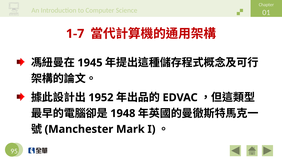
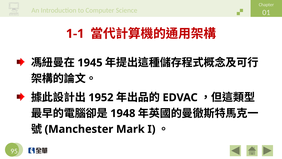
1-7: 1-7 -> 1-1
